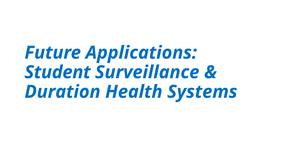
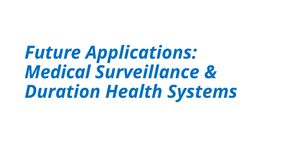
Student: Student -> Medical
